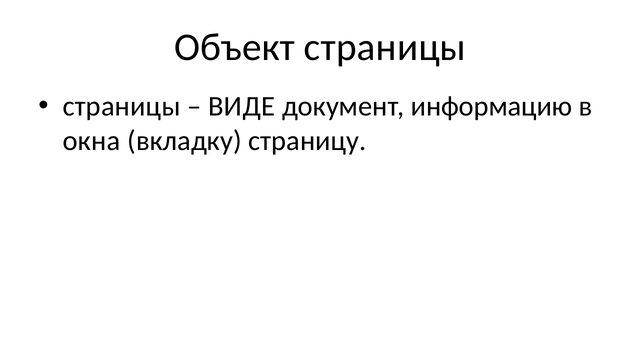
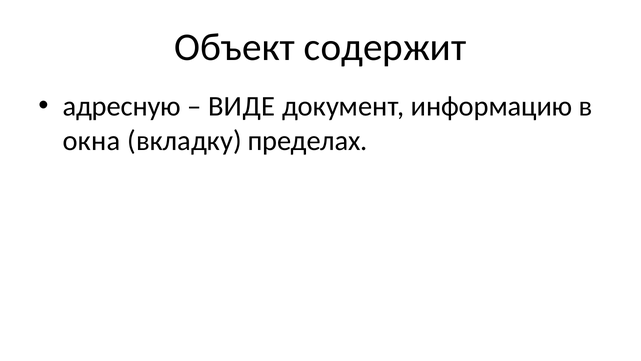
Объект страницы: страницы -> содержит
страницы at (122, 106): страницы -> адресную
страницу: страницу -> пределах
